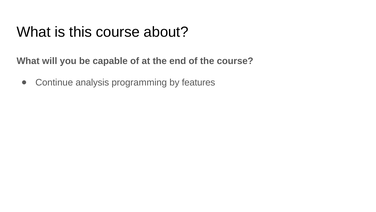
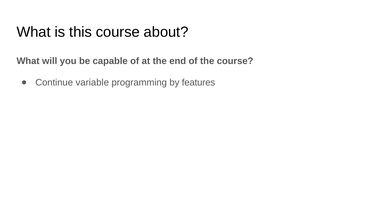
analysis: analysis -> variable
